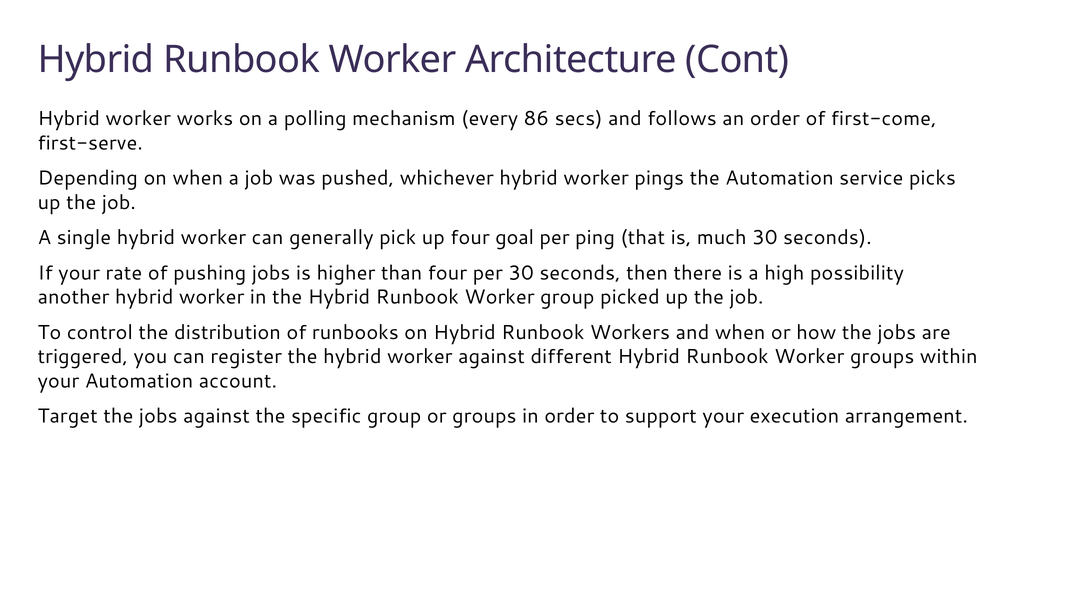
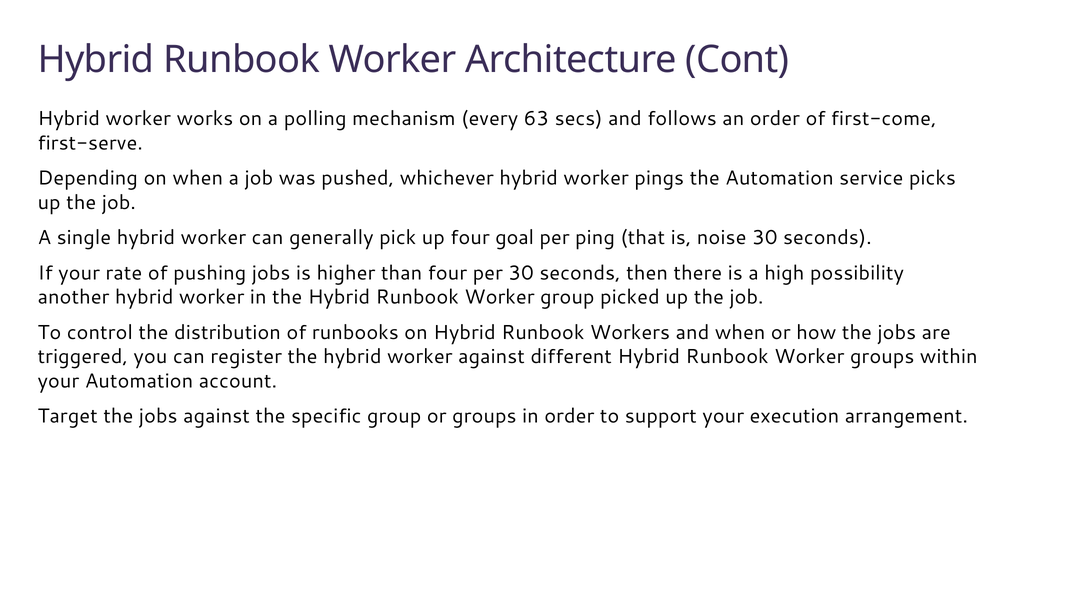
86: 86 -> 63
much: much -> noise
